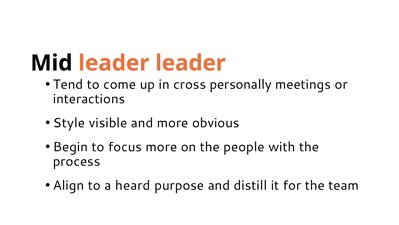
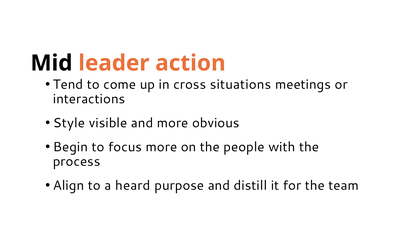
leader leader: leader -> action
personally: personally -> situations
